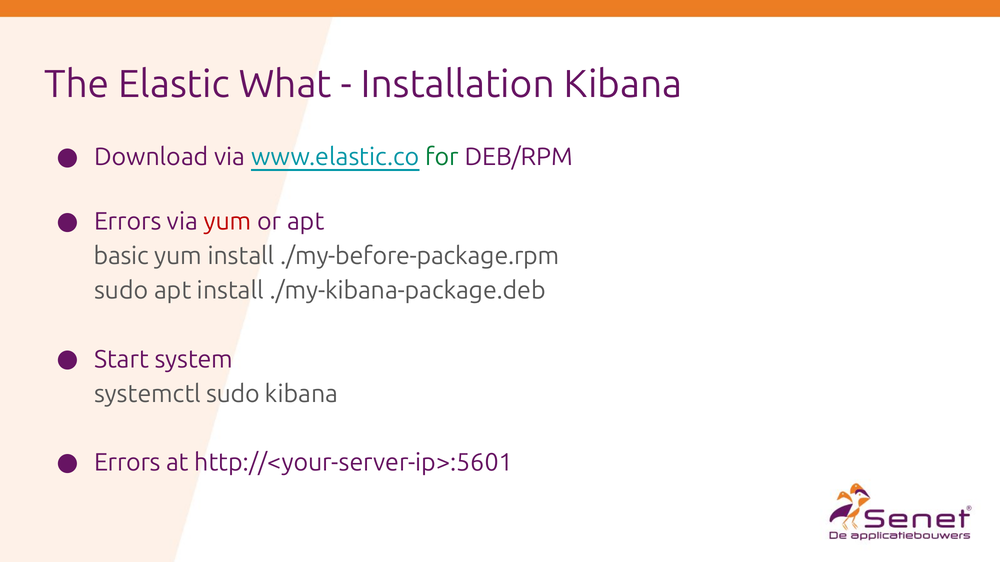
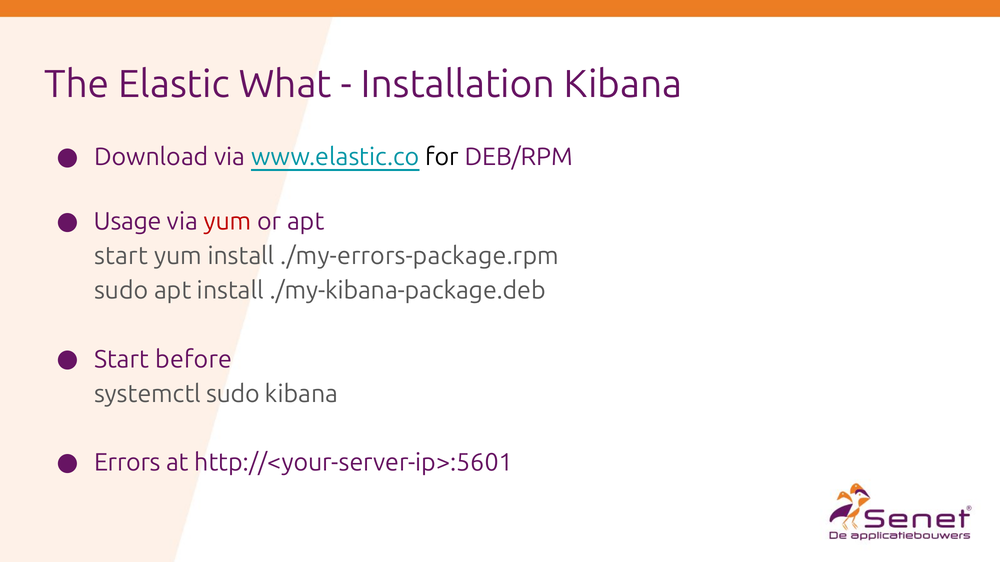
for colour: green -> black
Errors at (128, 222): Errors -> Usage
basic at (121, 256): basic -> start
./my-before-package.rpm: ./my-before-package.rpm -> ./my-errors-package.rpm
system: system -> before
